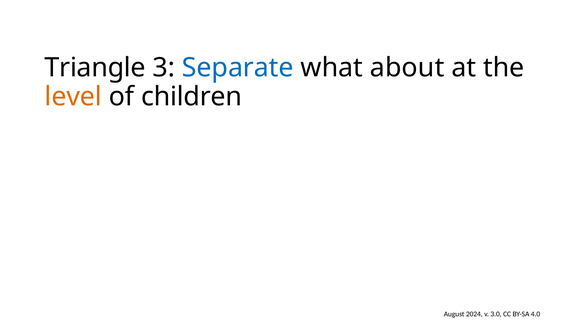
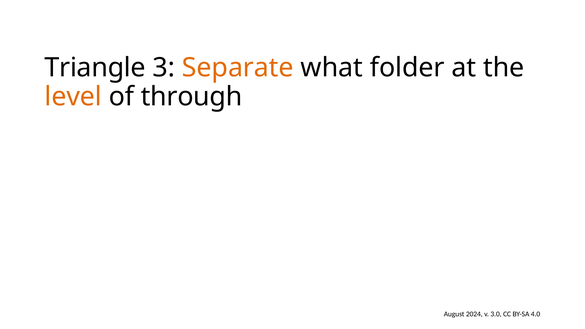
Separate colour: blue -> orange
about: about -> folder
children: children -> through
